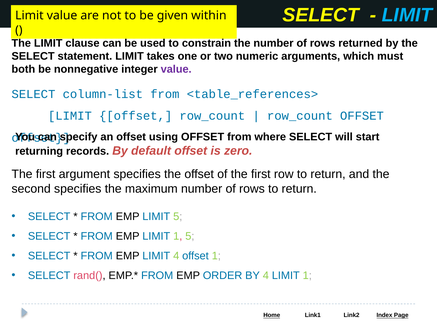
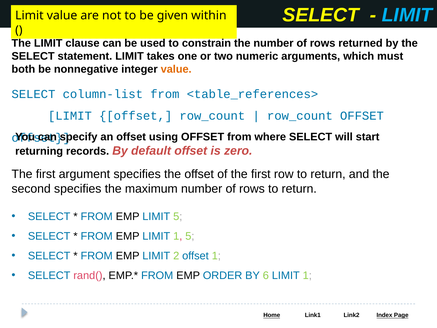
value at (176, 69) colour: purple -> orange
LIMIT 4: 4 -> 2
BY 4: 4 -> 6
